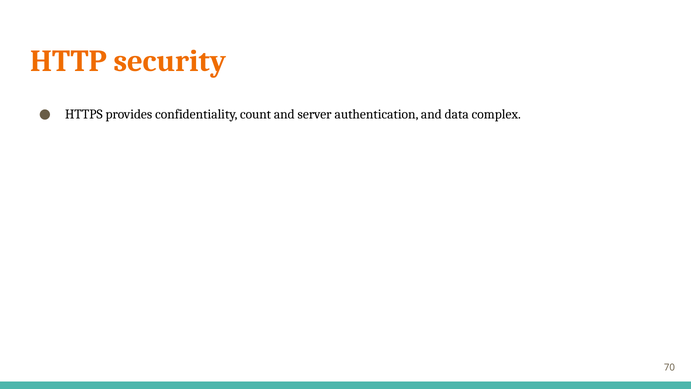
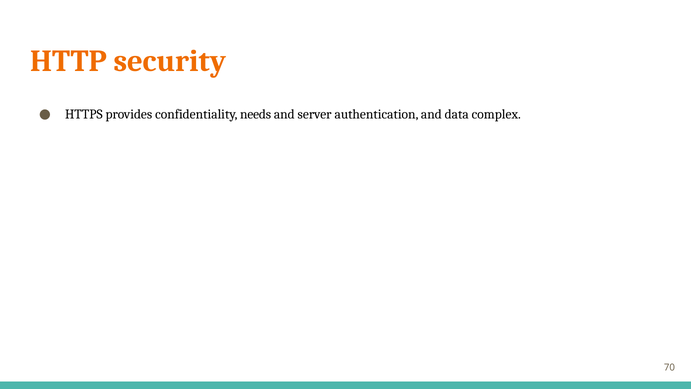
count: count -> needs
